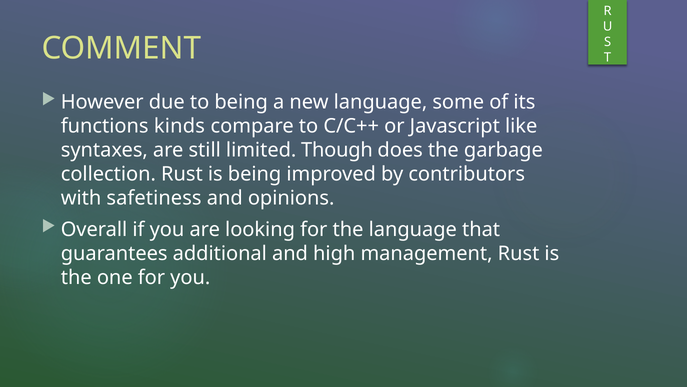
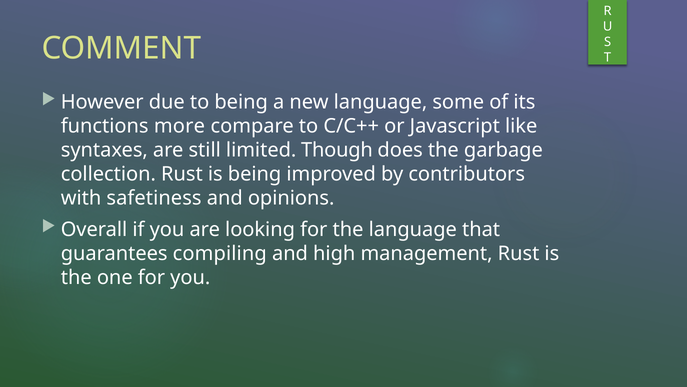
kinds: kinds -> more
additional: additional -> compiling
